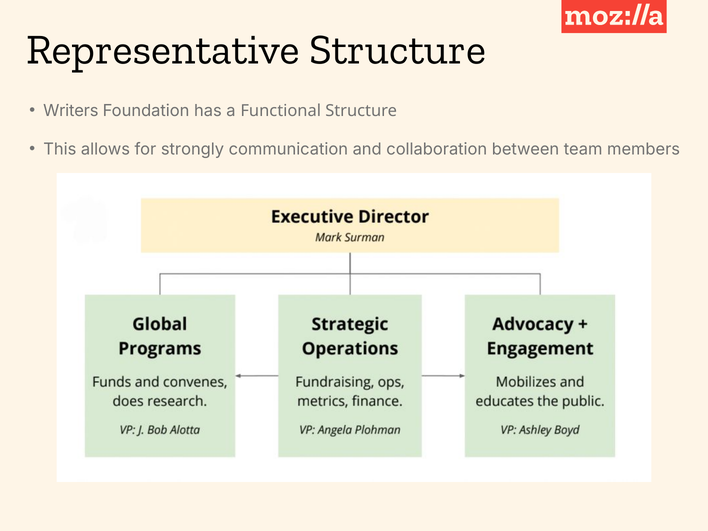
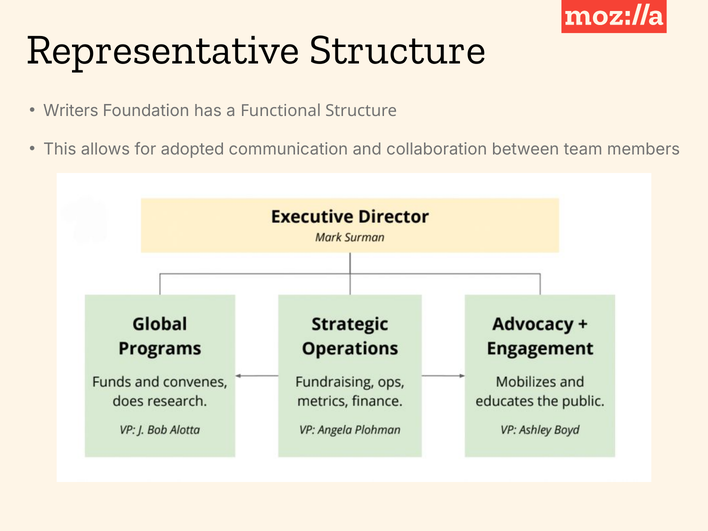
strongly: strongly -> adopted
